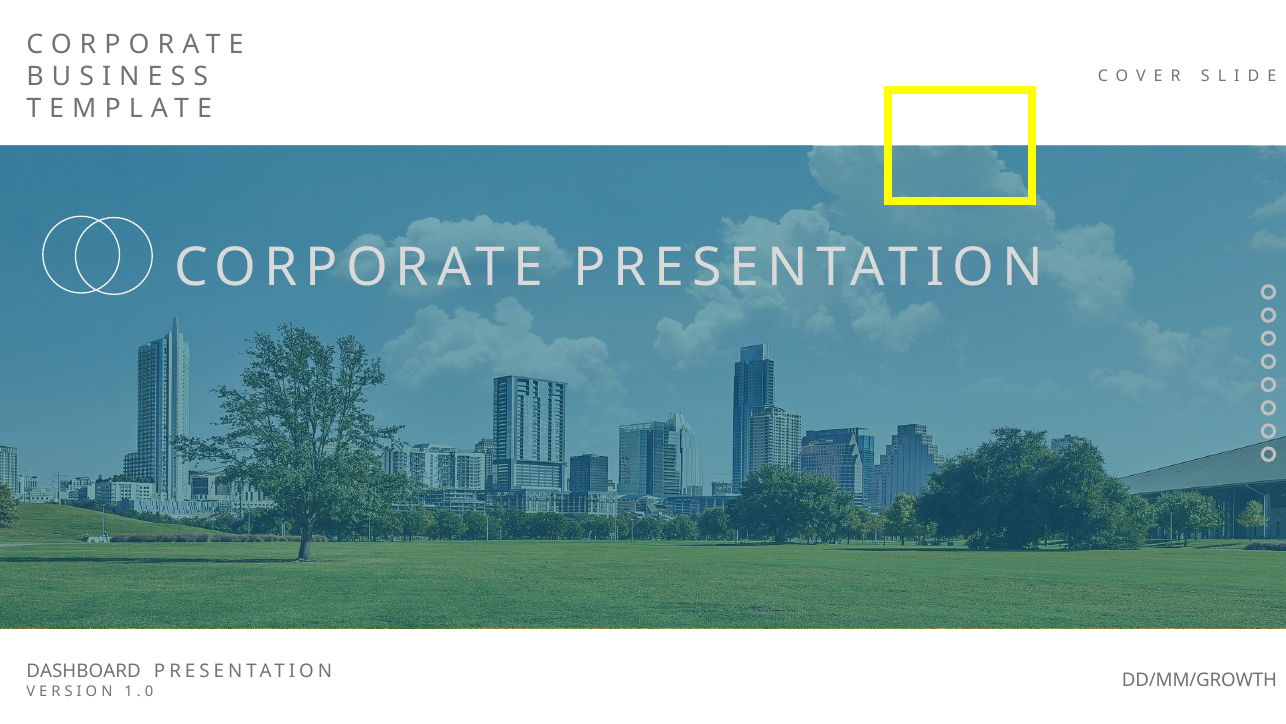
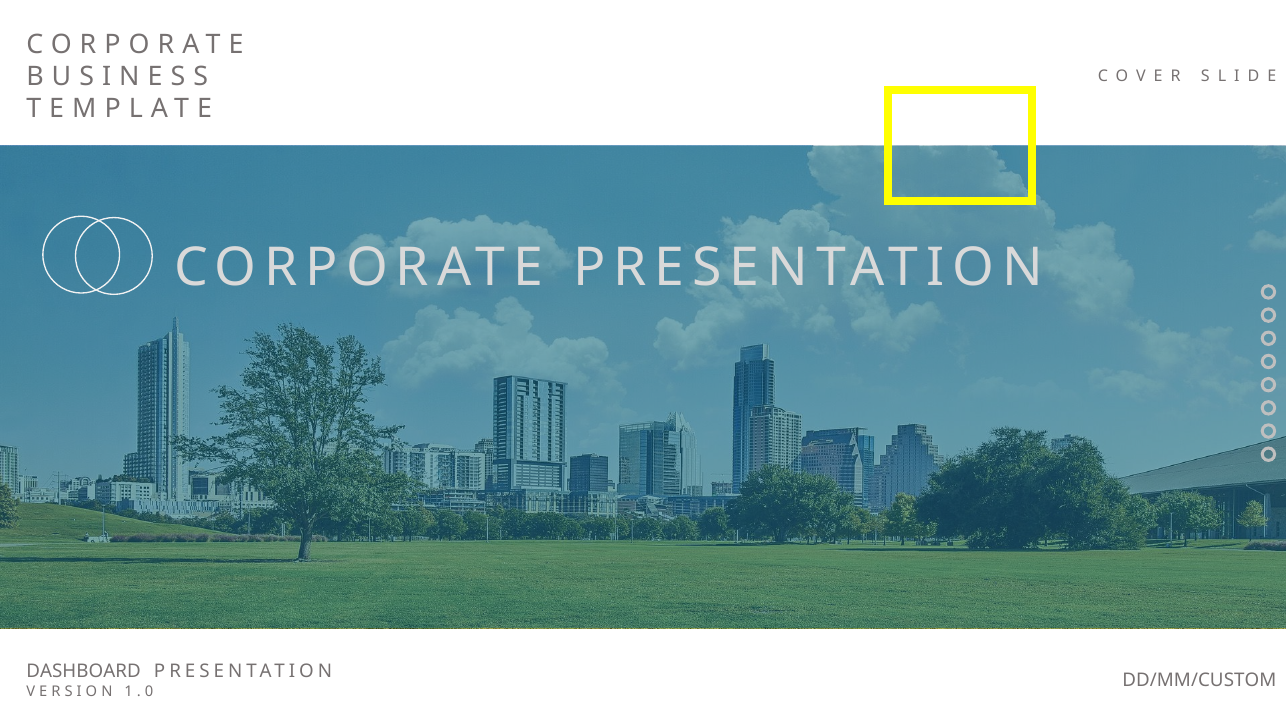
DD/MM/GROWTH: DD/MM/GROWTH -> DD/MM/CUSTOM
